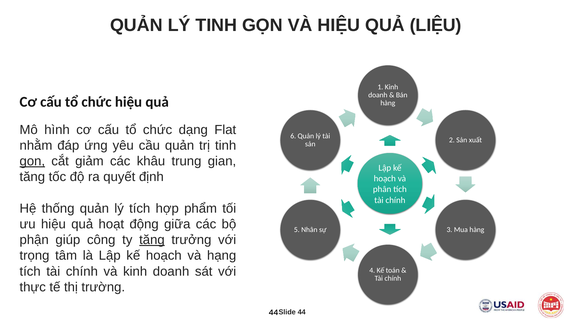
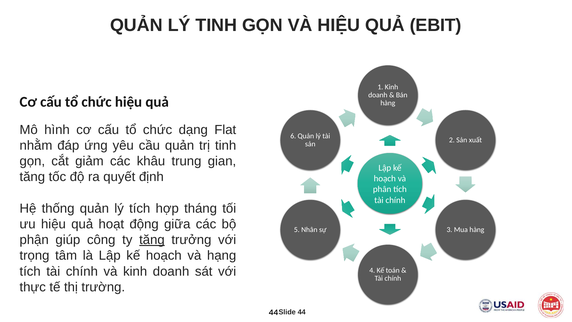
LIỆU: LIỆU -> EBIT
gọn at (32, 161) underline: present -> none
phẩm: phẩm -> tháng
